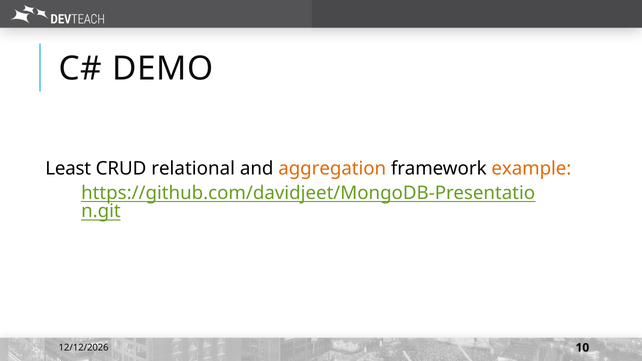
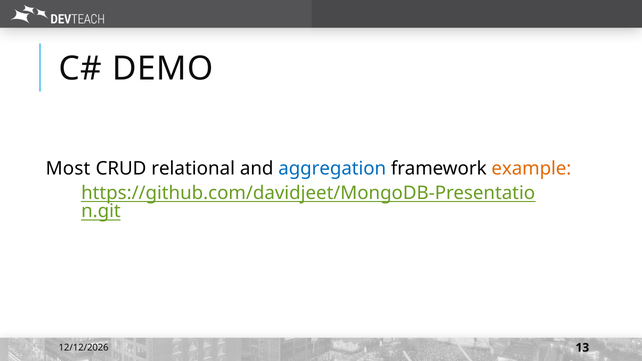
Least: Least -> Most
aggregation colour: orange -> blue
10: 10 -> 13
